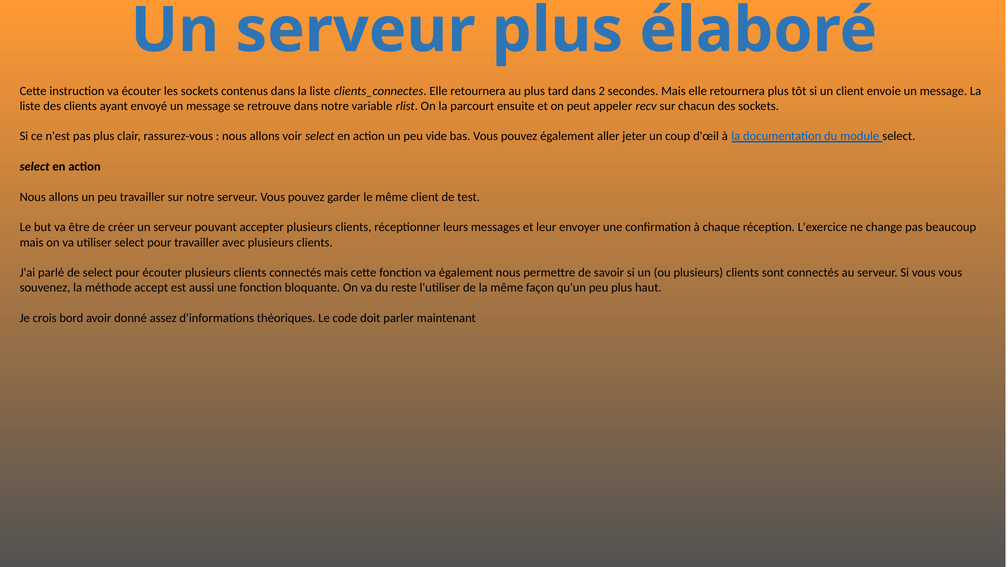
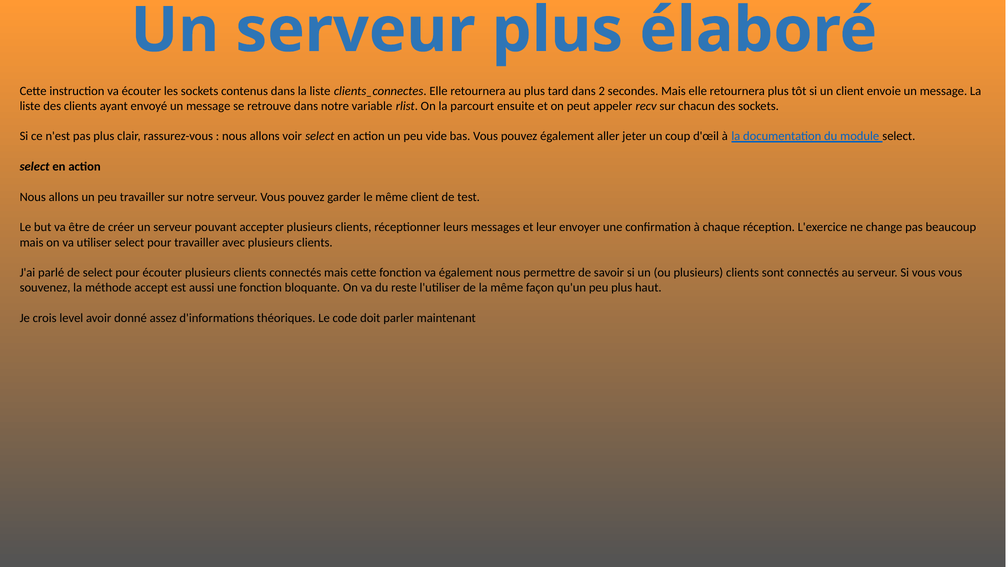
bord: bord -> level
